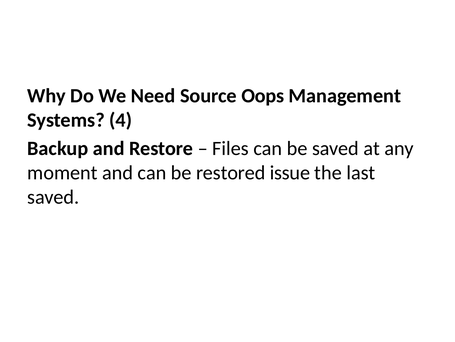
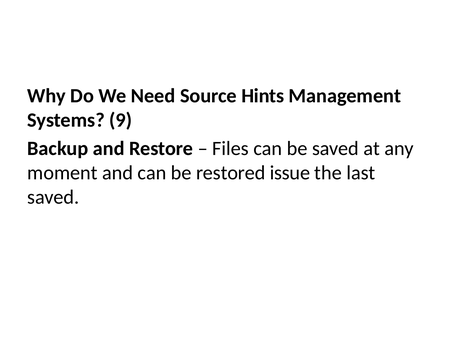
Oops: Oops -> Hints
4: 4 -> 9
